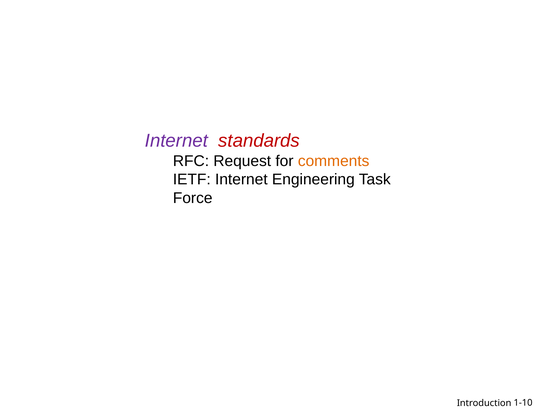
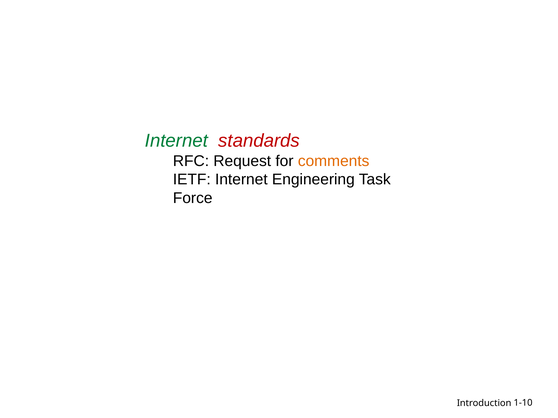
Internet at (176, 141) colour: purple -> green
